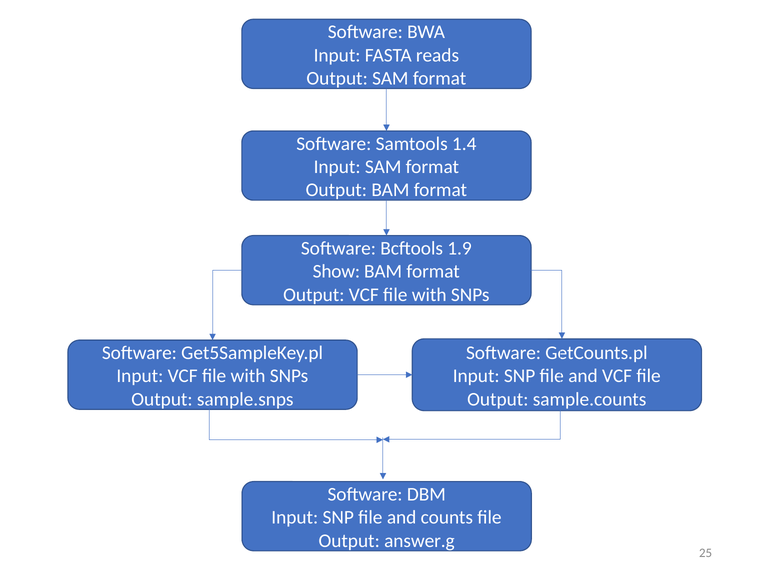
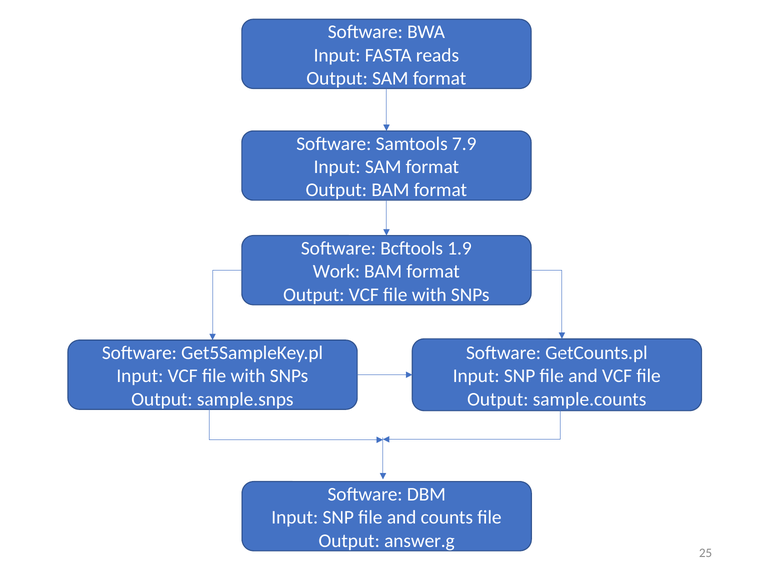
1.4: 1.4 -> 7.9
Show: Show -> Work
